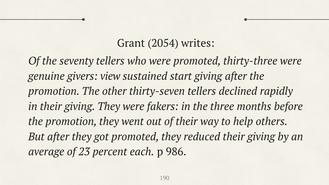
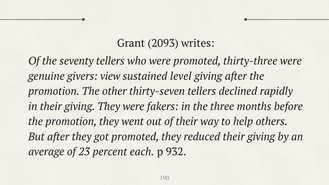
2054: 2054 -> 2093
start: start -> level
986: 986 -> 932
